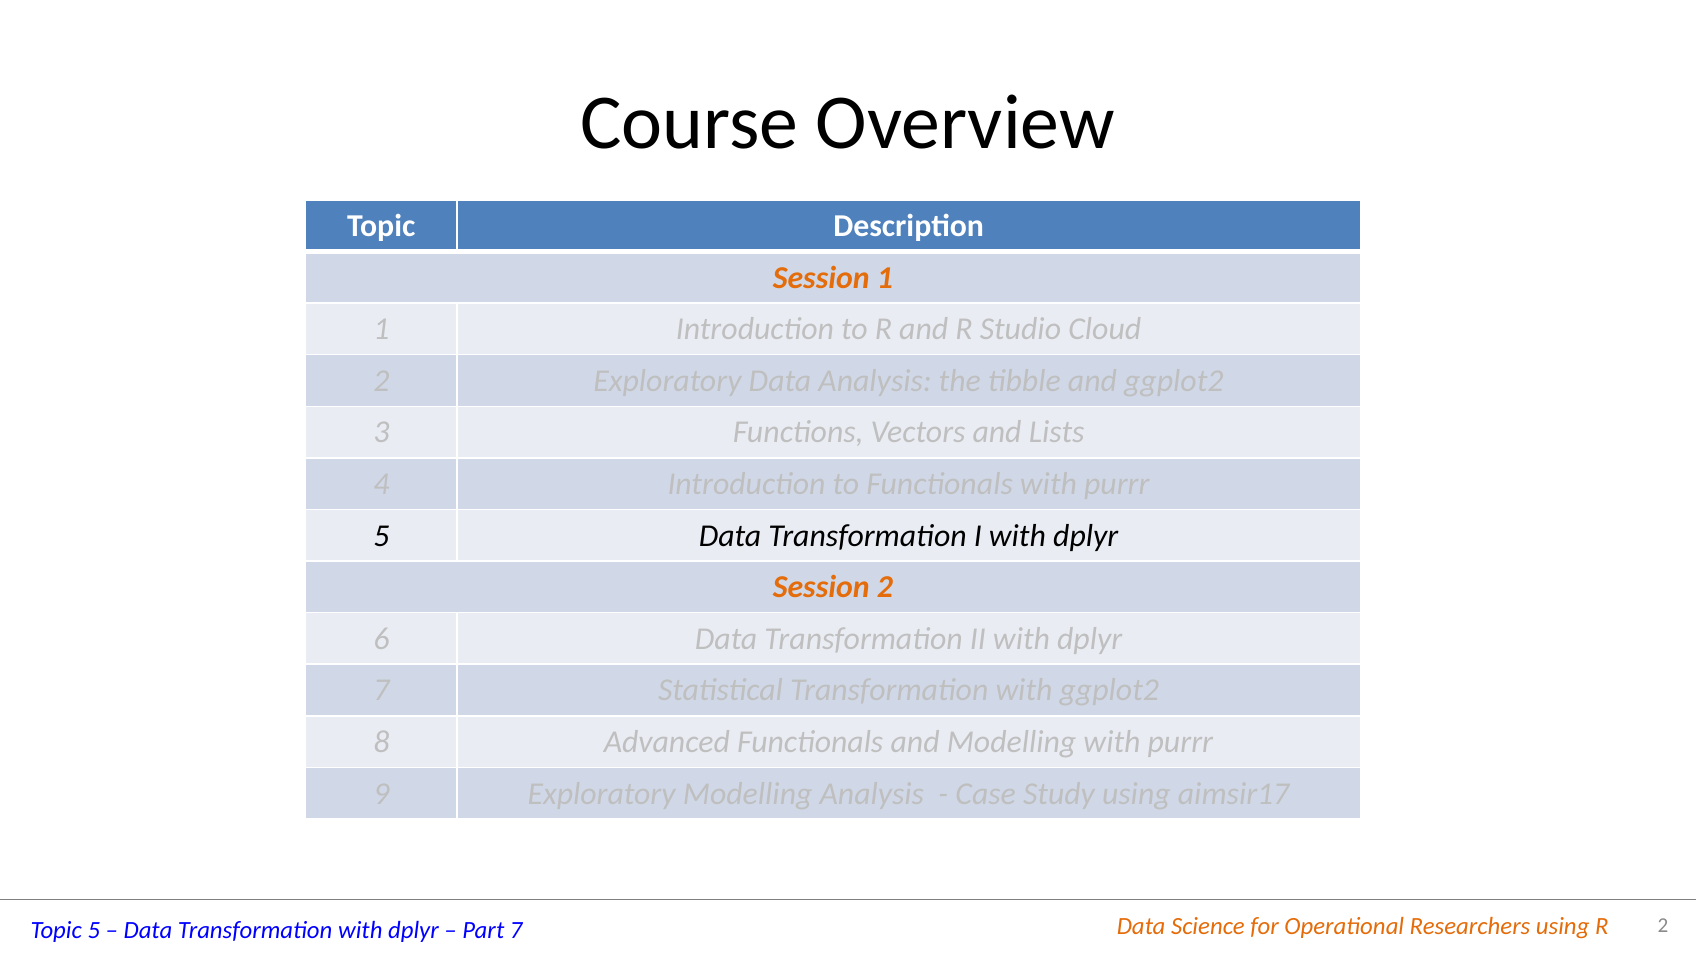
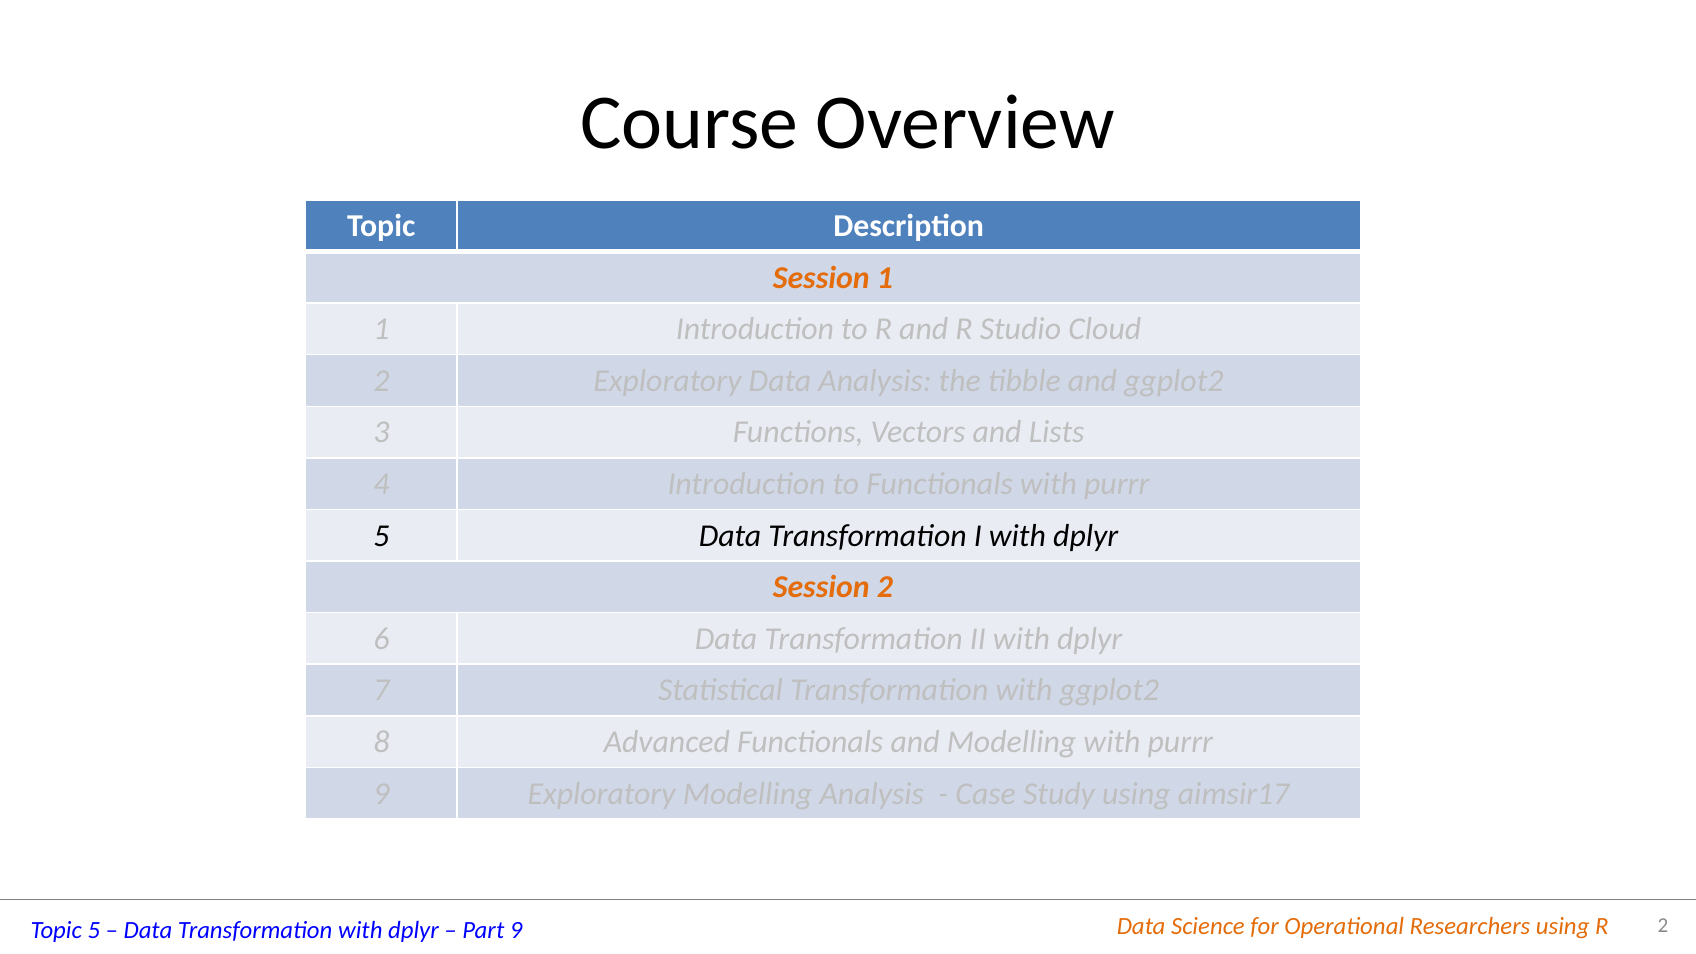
7 at (516, 930): 7 -> 9
